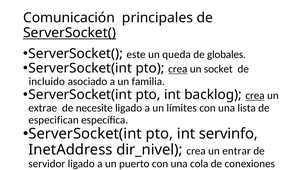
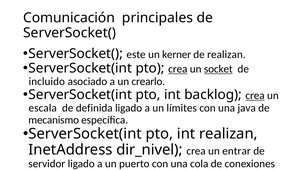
ServerSocket( at (70, 33) underline: present -> none
queda: queda -> kerner
de globales: globales -> realizan
socket underline: none -> present
familia: familia -> crearlo
extrae: extrae -> escala
necesite: necesite -> definida
lista: lista -> java
especifican: especifican -> mecanismo
int servinfo: servinfo -> realizan
